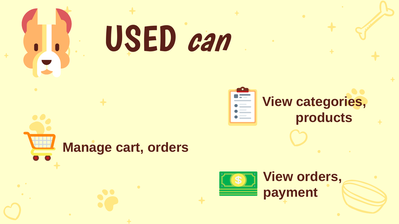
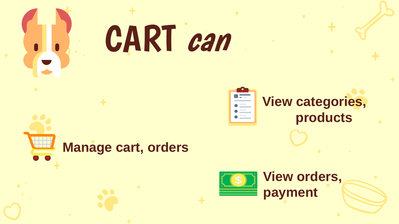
USED at (140, 39): USED -> CART
